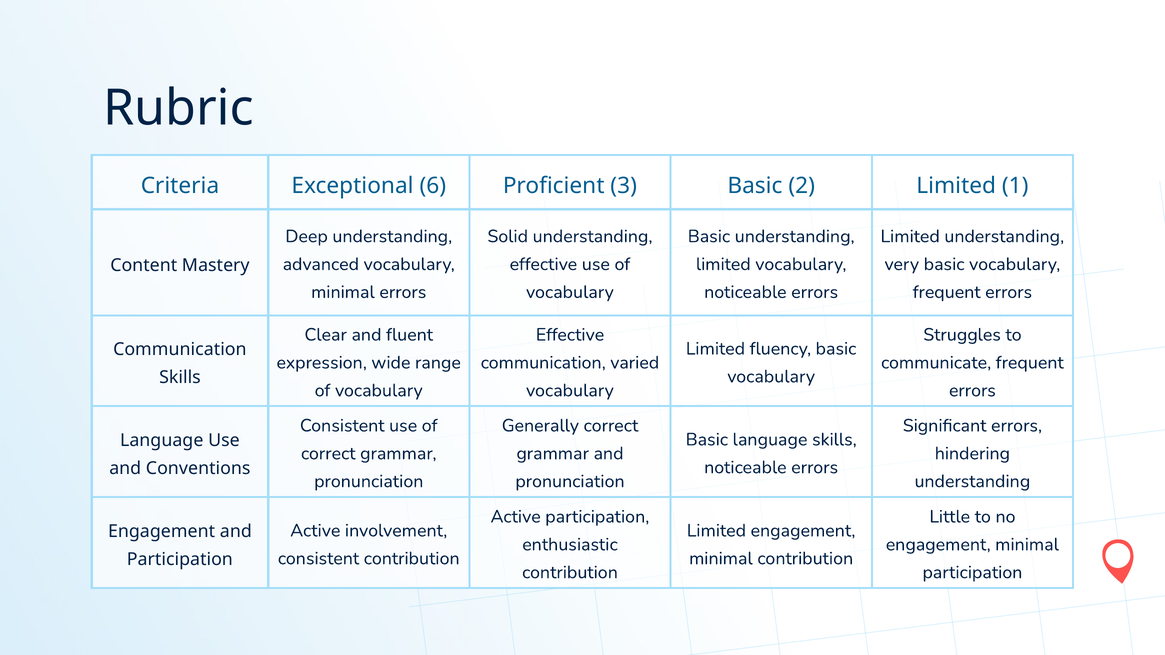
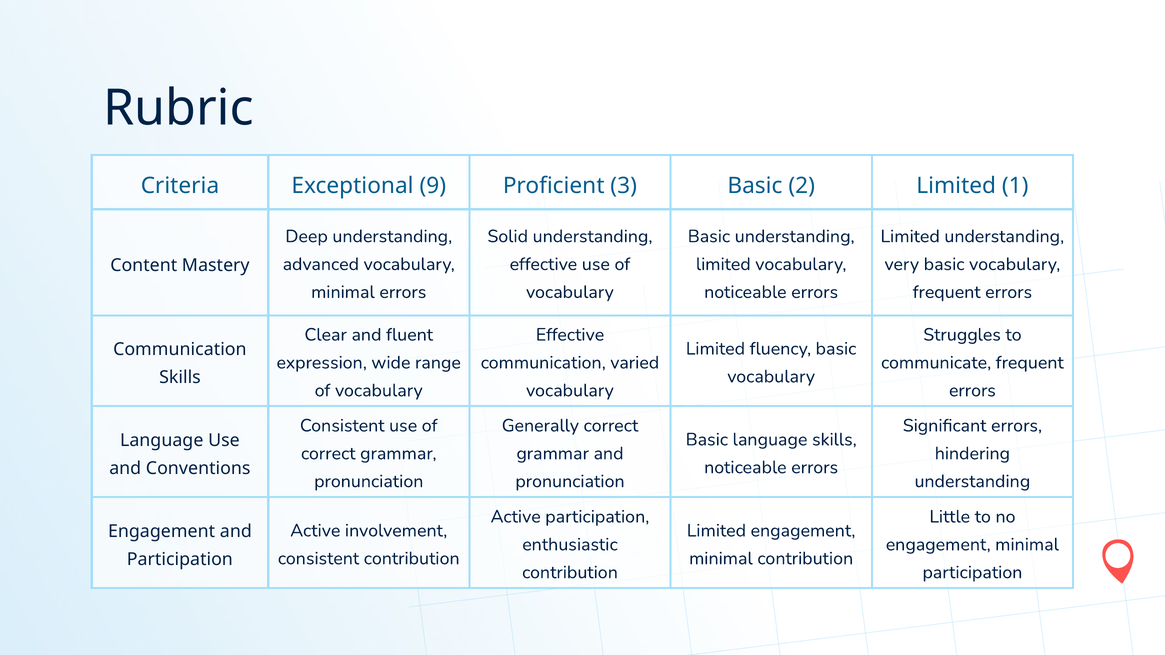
6: 6 -> 9
